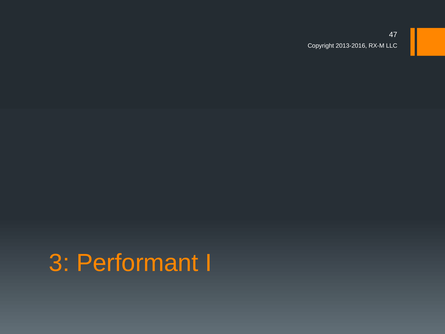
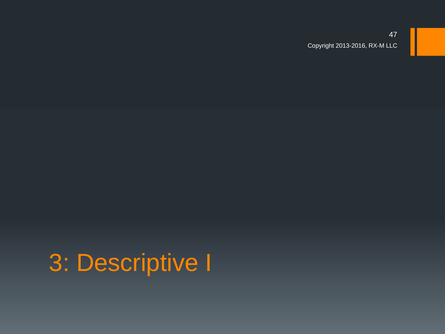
Performant: Performant -> Descriptive
